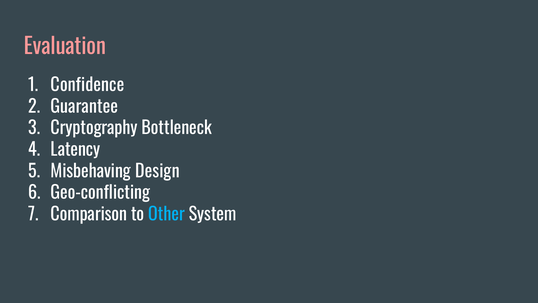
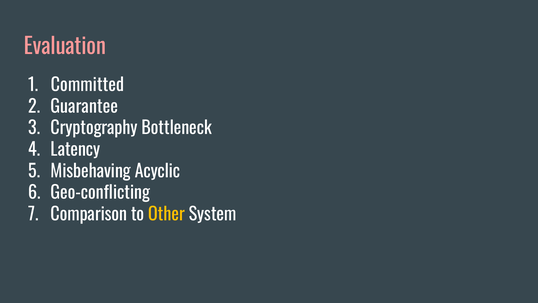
Confidence: Confidence -> Committed
Design: Design -> Acyclic
Other colour: light blue -> yellow
